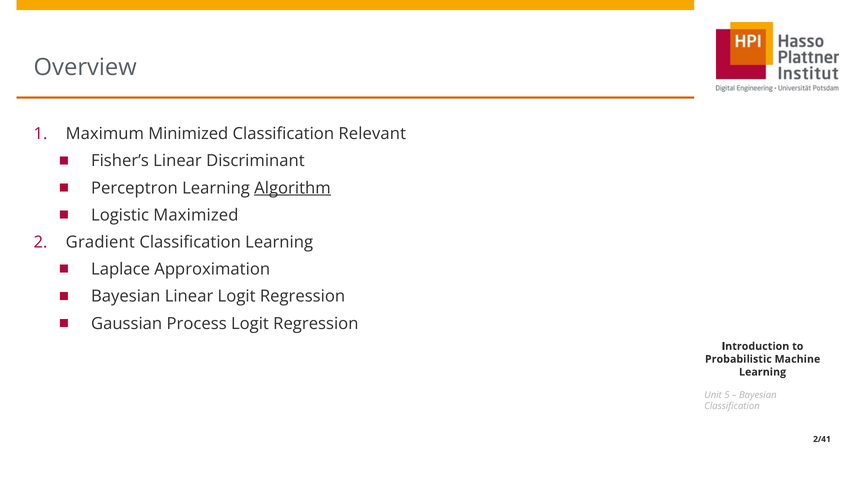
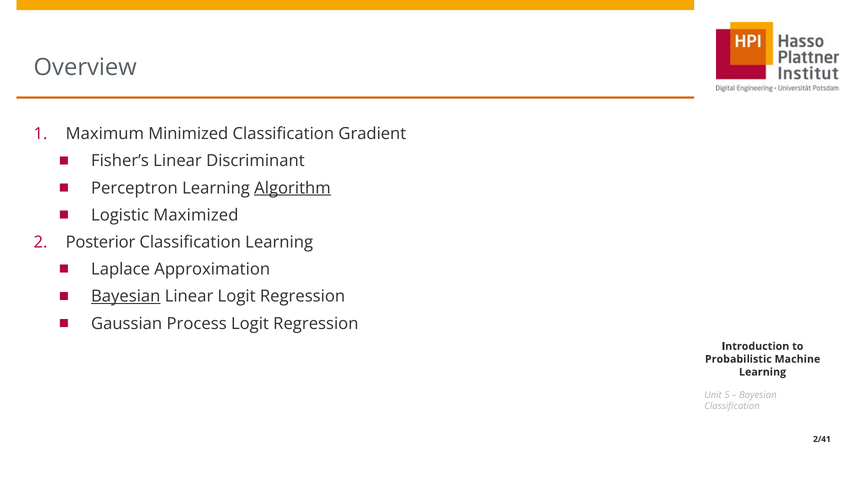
Relevant: Relevant -> Gradient
Gradient: Gradient -> Posterior
Bayesian at (126, 297) underline: none -> present
